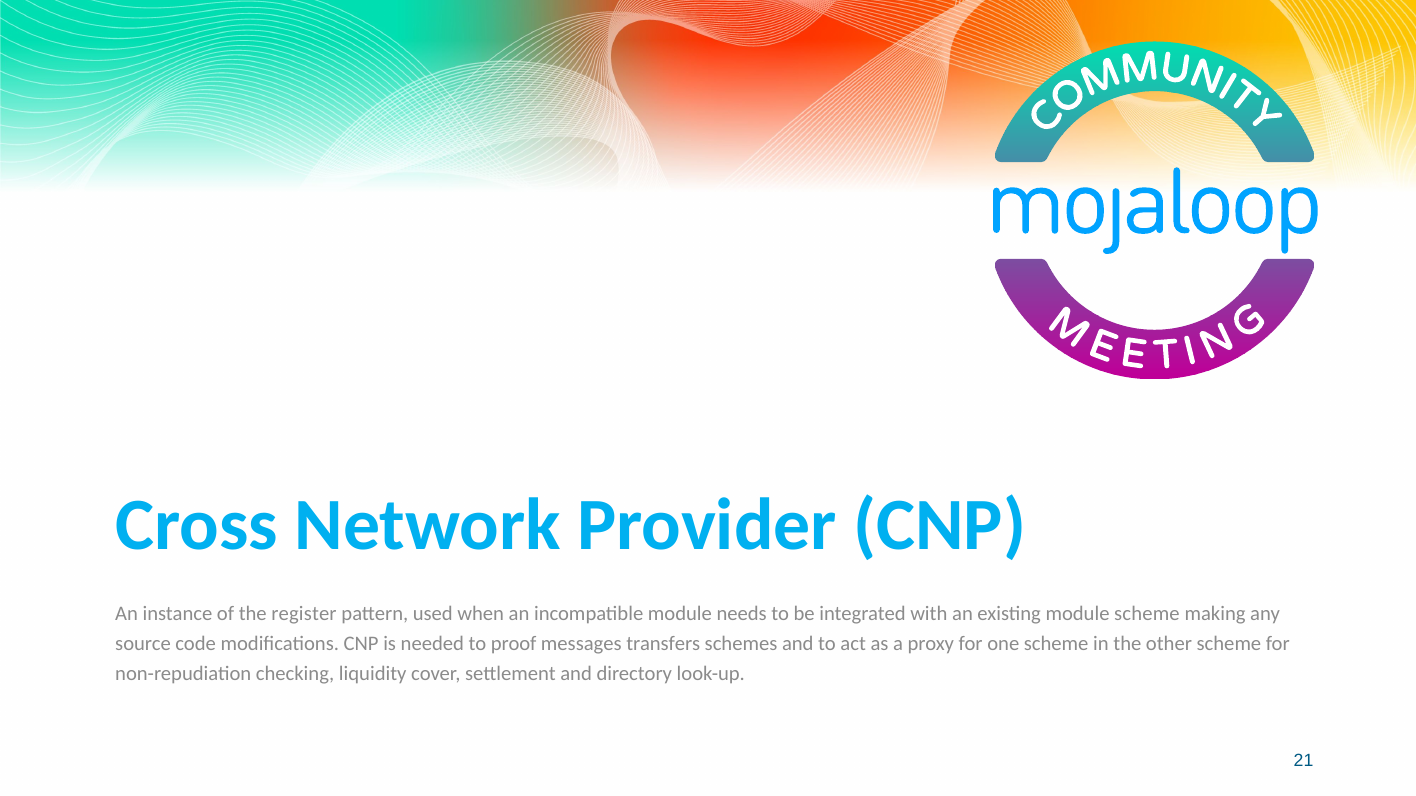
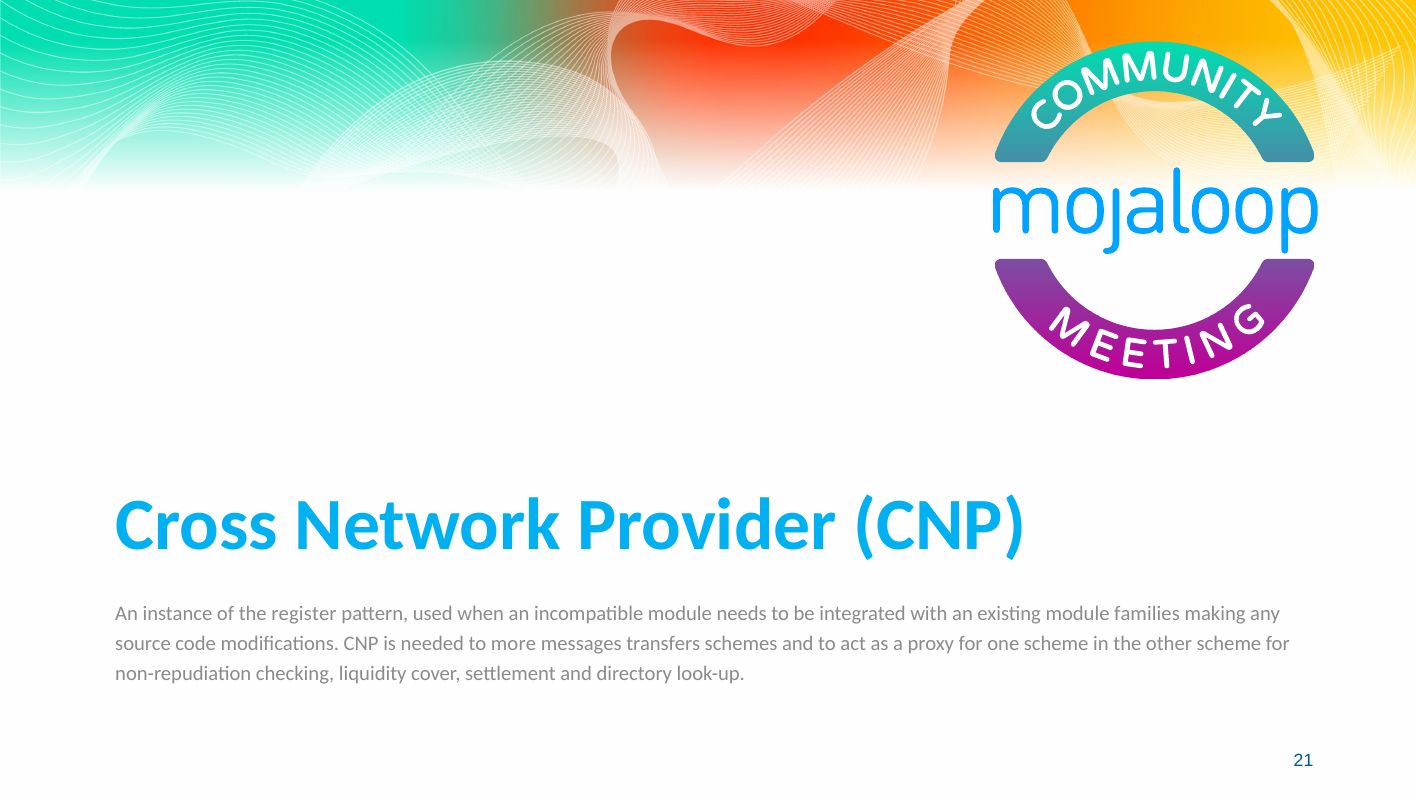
module scheme: scheme -> families
proof: proof -> more
